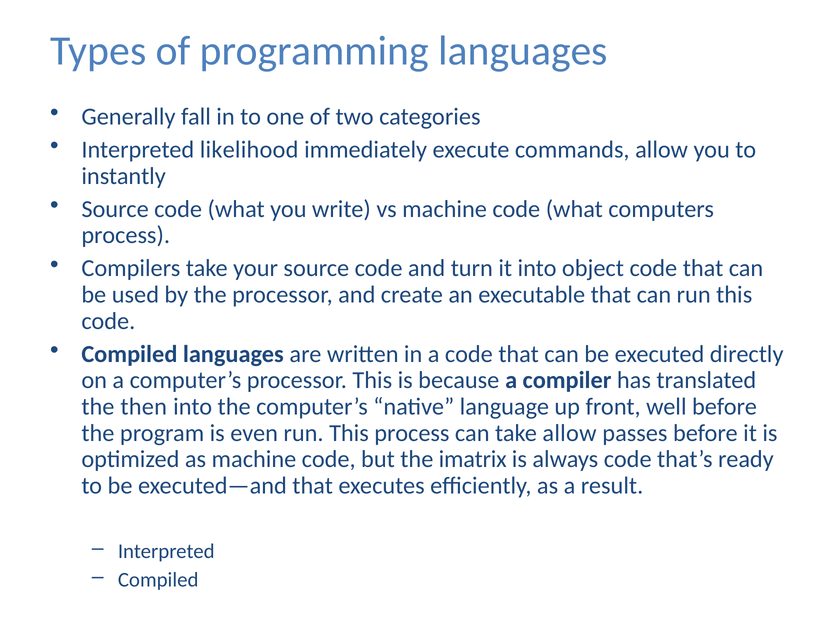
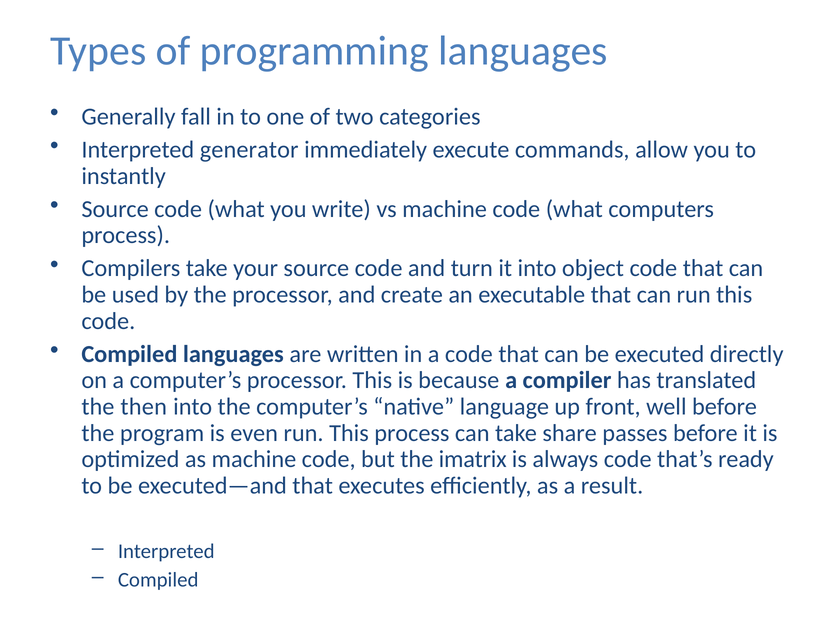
likelihood: likelihood -> generator
take allow: allow -> share
